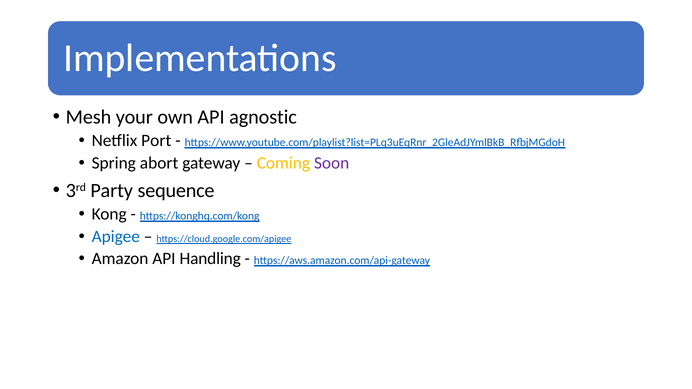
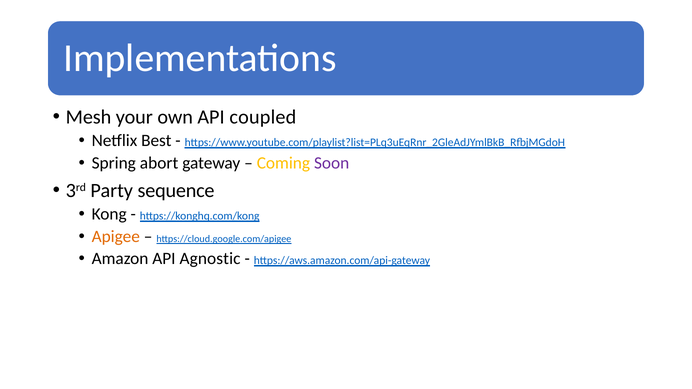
agnostic: agnostic -> coupled
Port: Port -> Best
Apigee colour: blue -> orange
Handling: Handling -> Agnostic
